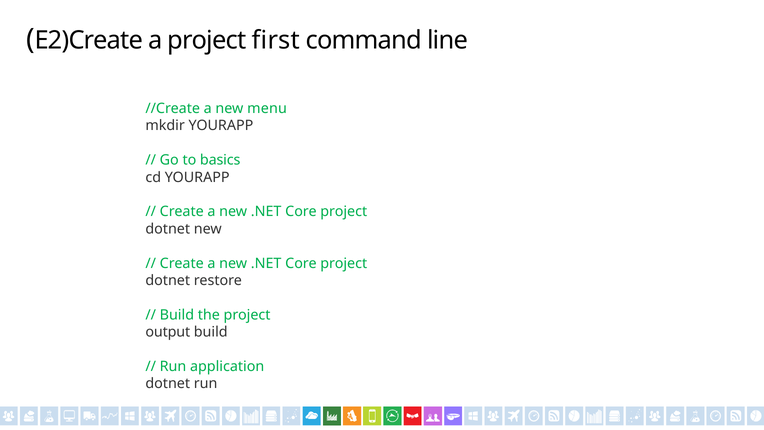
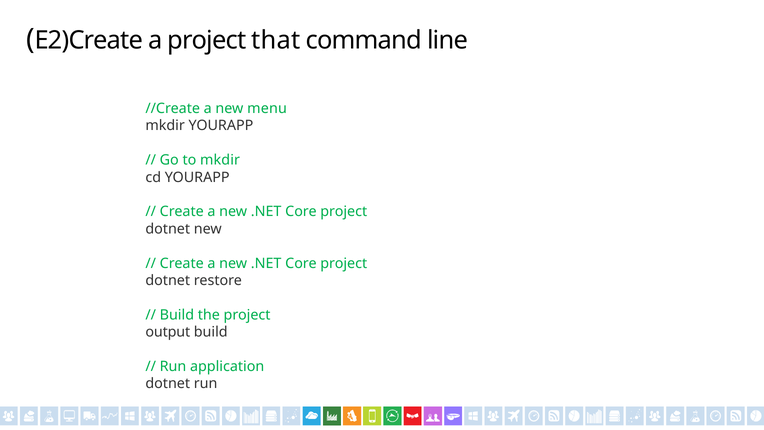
first: first -> that
to basics: basics -> mkdir
